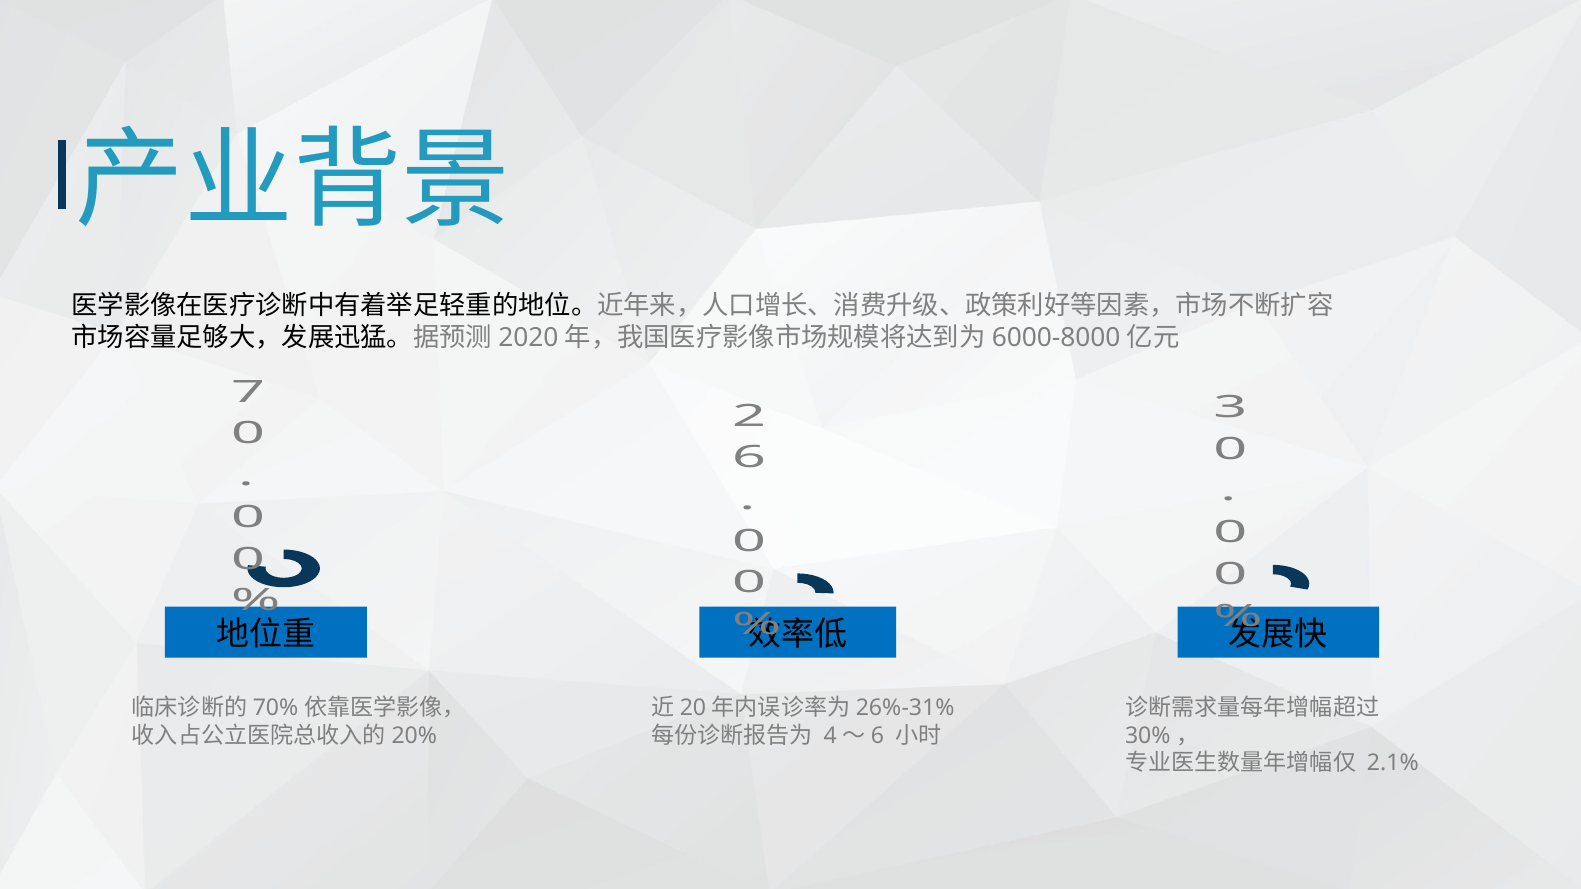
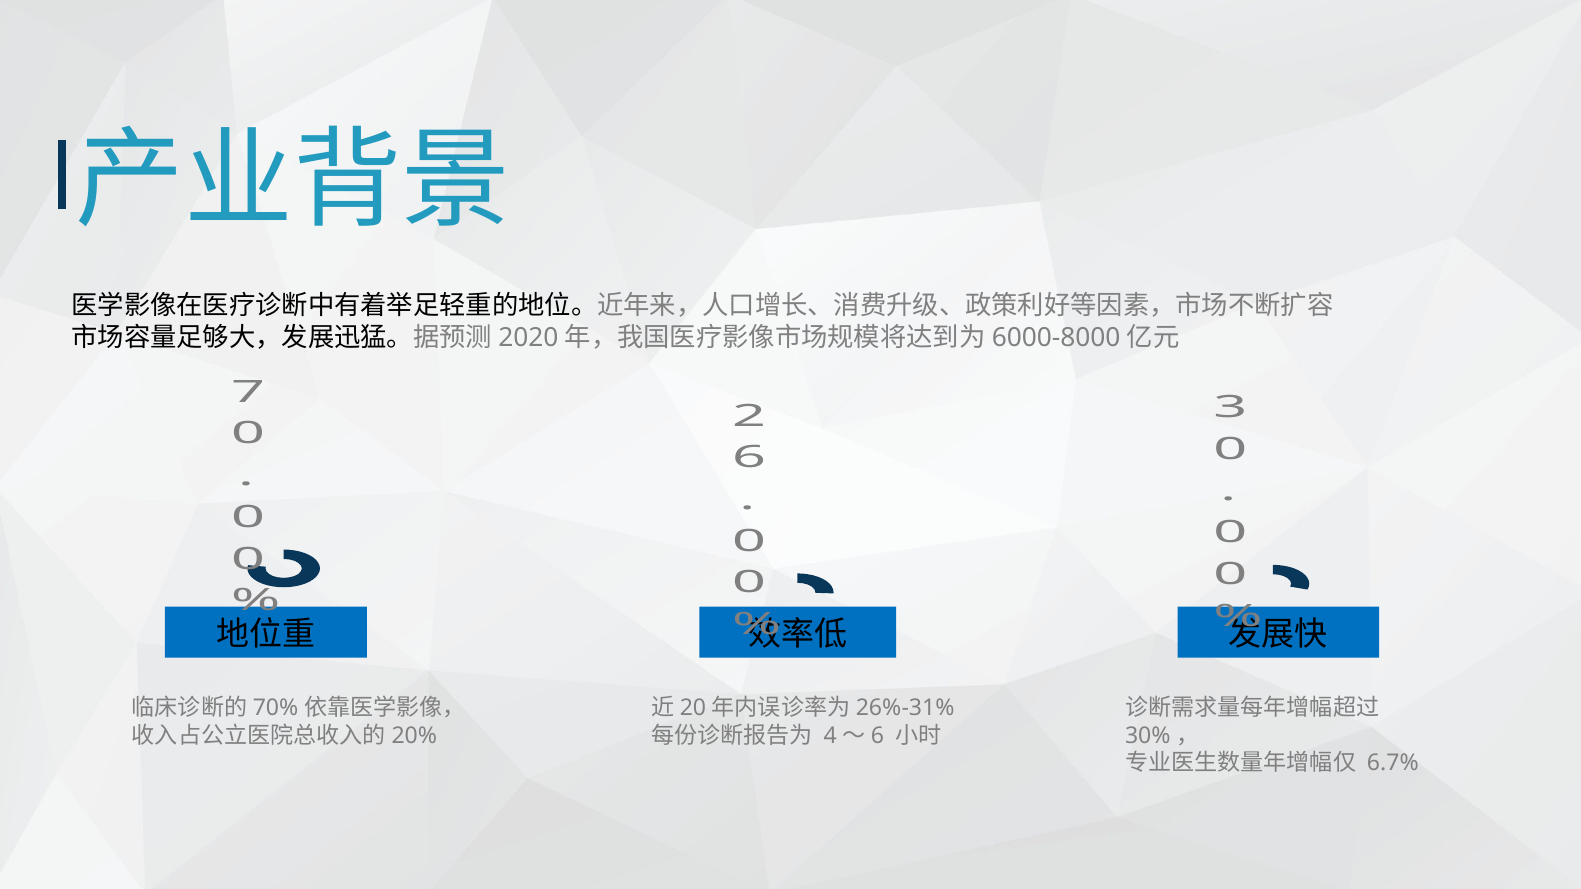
2.1%: 2.1% -> 6.7%
